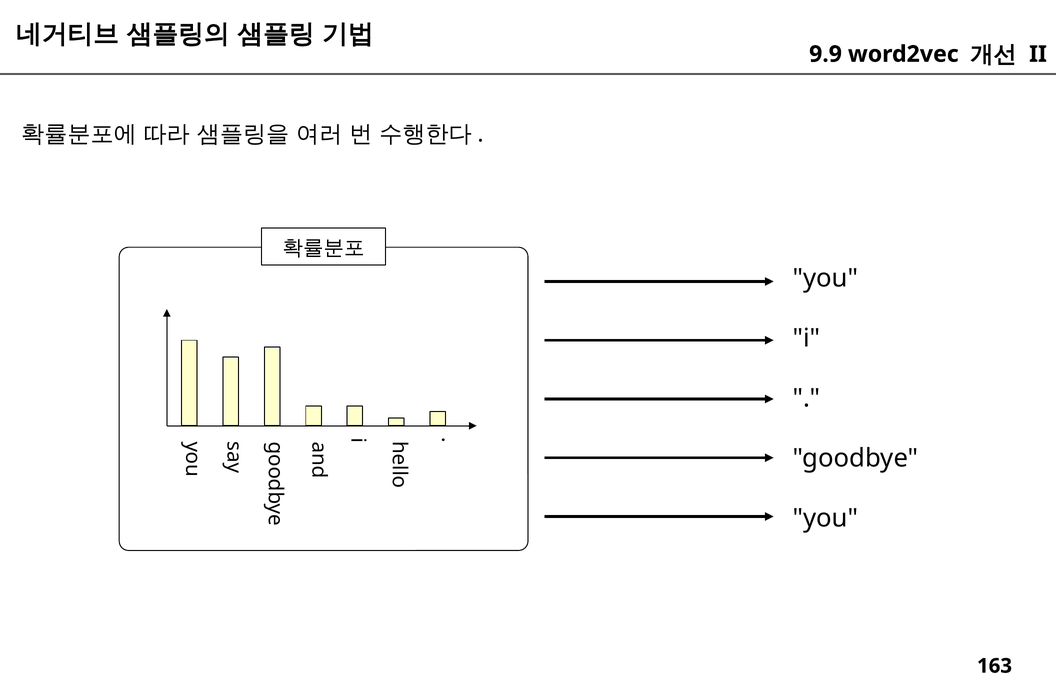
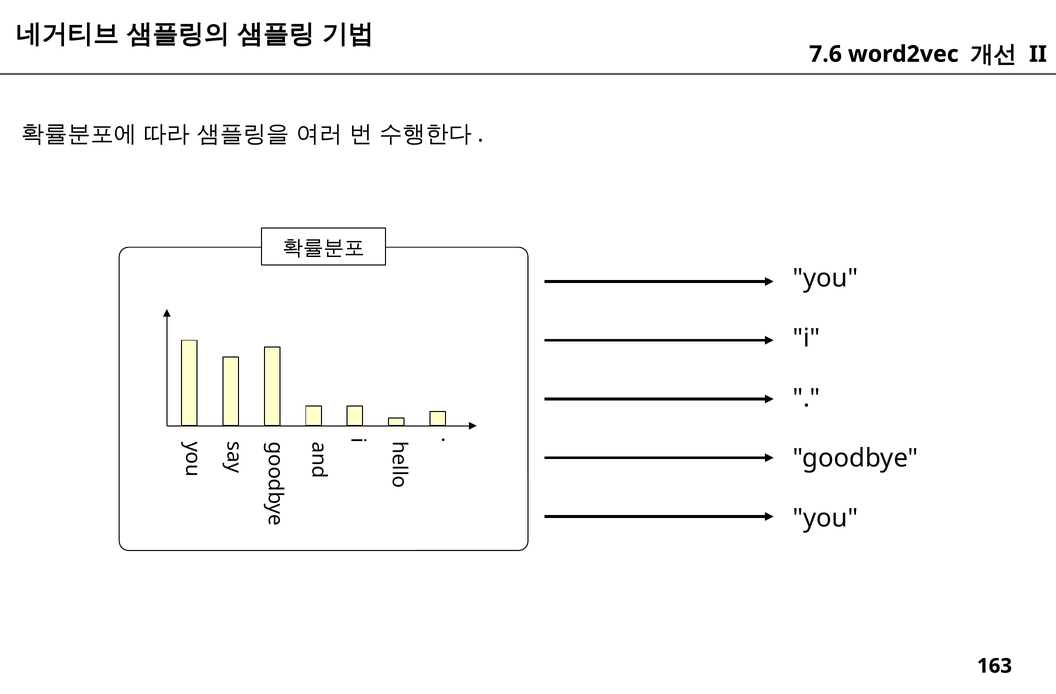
9.9: 9.9 -> 7.6
